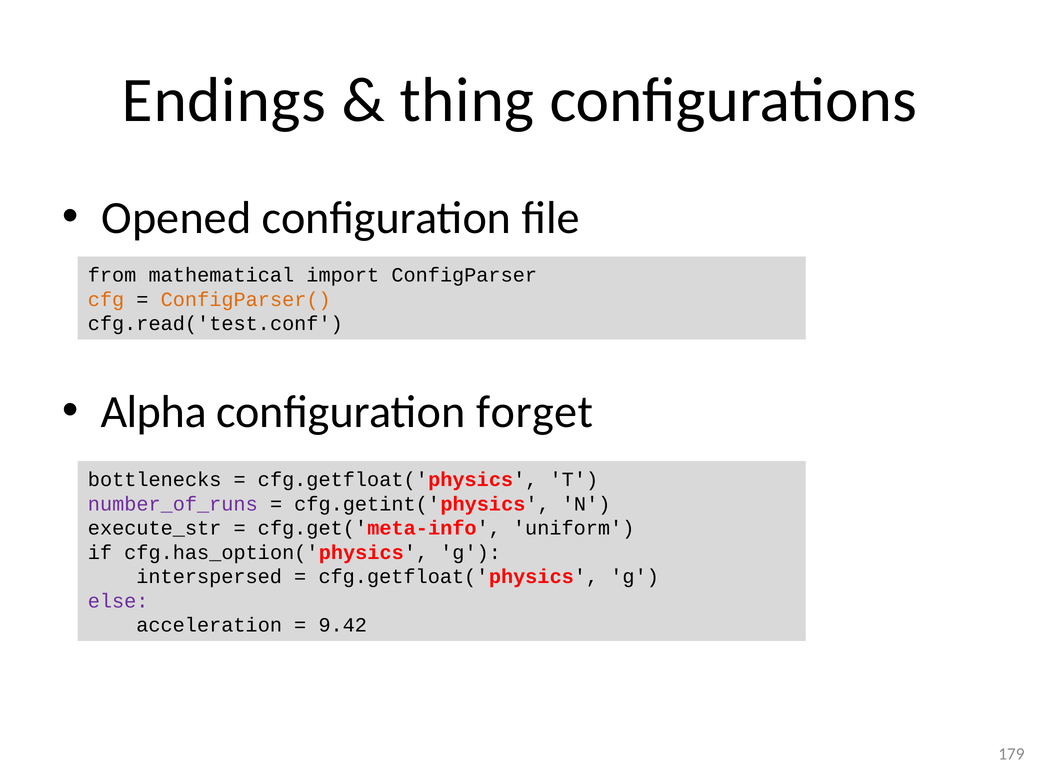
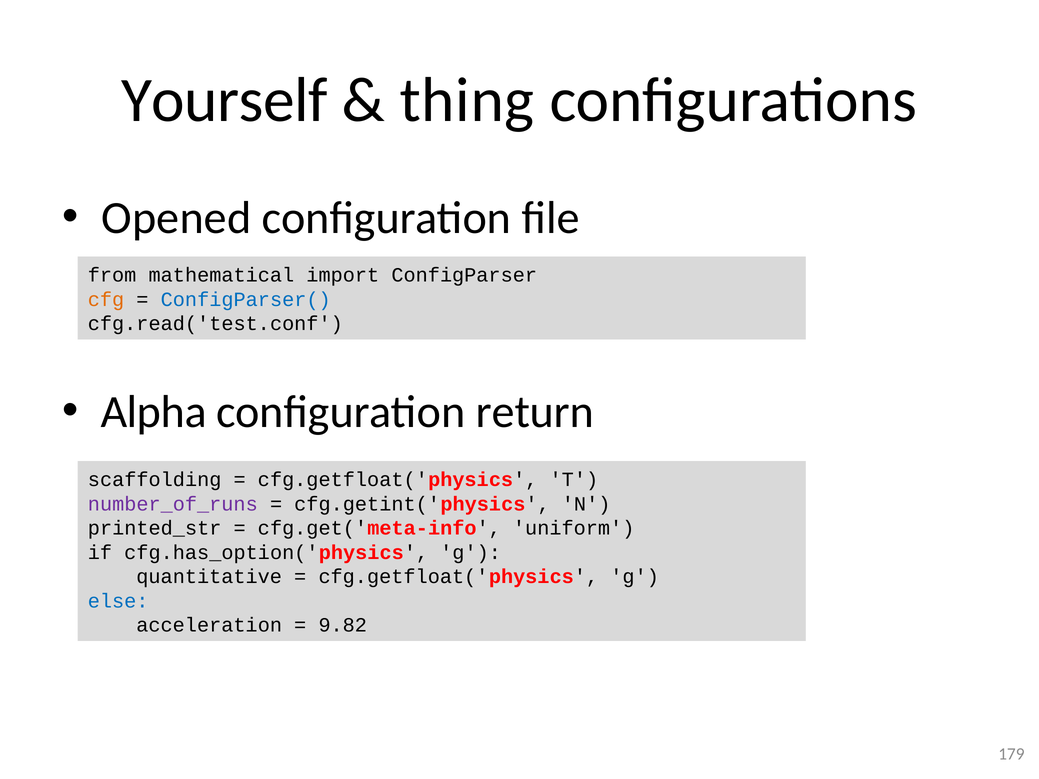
Endings: Endings -> Yourself
ConfigParser( colour: orange -> blue
forget: forget -> return
bottlenecks: bottlenecks -> scaffolding
execute_str: execute_str -> printed_str
interspersed: interspersed -> quantitative
else colour: purple -> blue
9.42: 9.42 -> 9.82
